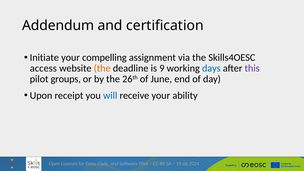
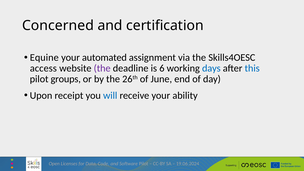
Addendum: Addendum -> Concerned
Initiate: Initiate -> Equine
compelling: compelling -> automated
the at (102, 68) colour: orange -> purple
9: 9 -> 6
this colour: purple -> blue
